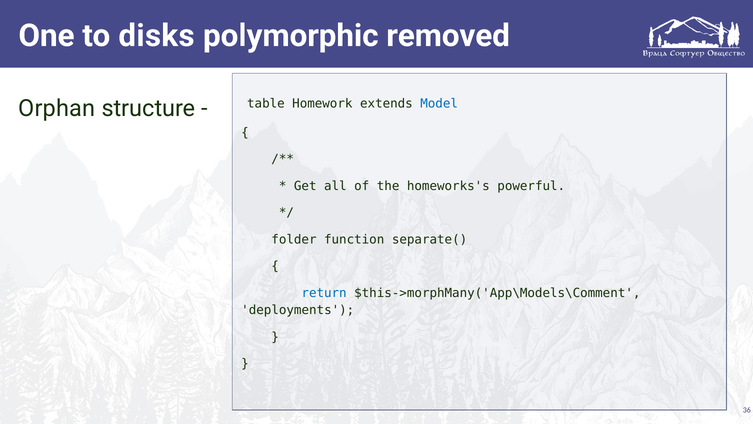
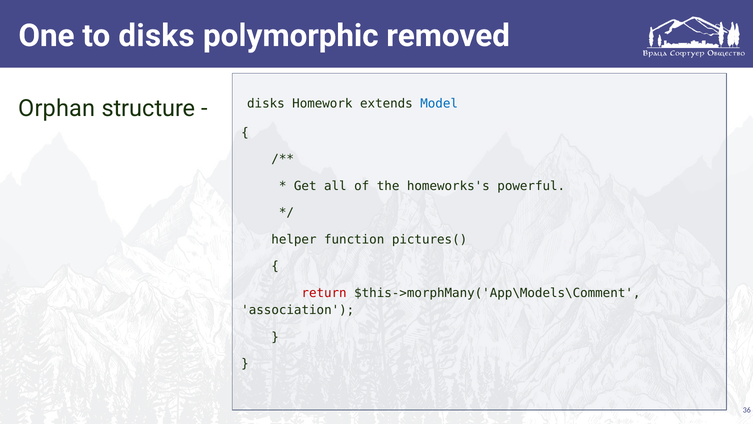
table at (266, 103): table -> disks
folder: folder -> helper
separate(: separate( -> pictures(
return colour: blue -> red
deployments: deployments -> association
